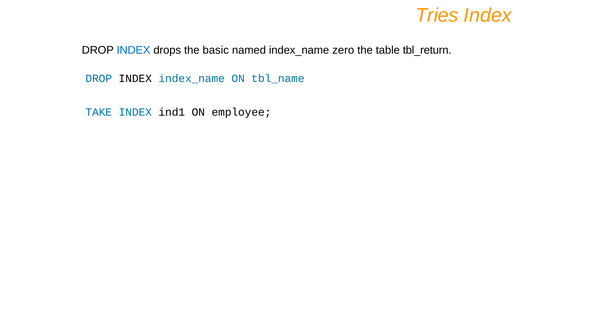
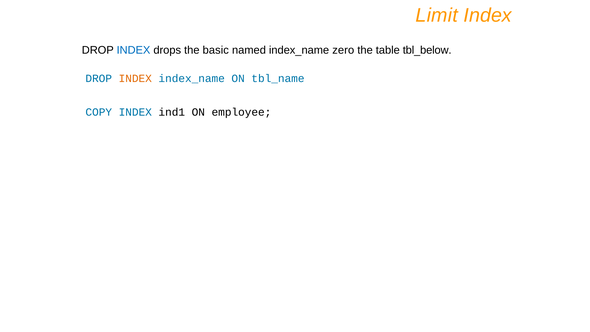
Tries: Tries -> Limit
tbl_return: tbl_return -> tbl_below
INDEX at (135, 79) colour: black -> orange
TAKE: TAKE -> COPY
